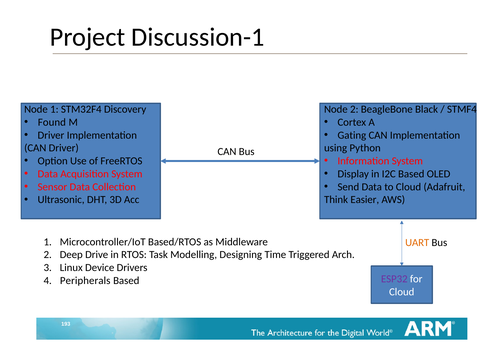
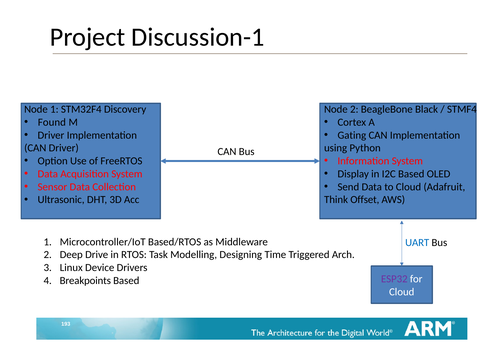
Easier: Easier -> Offset
UART colour: orange -> blue
Peripherals: Peripherals -> Breakpoints
